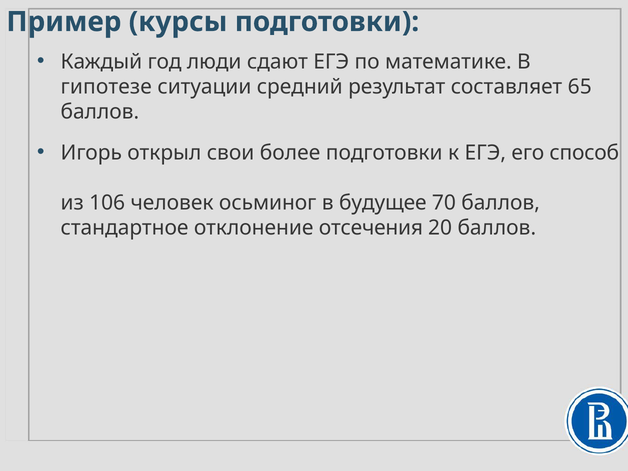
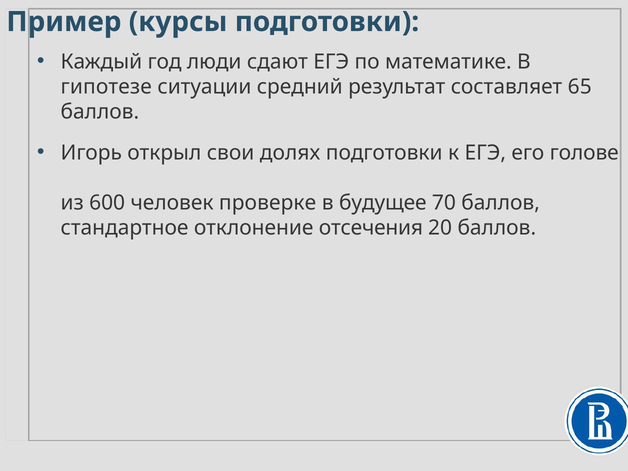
более: более -> долях
способ: способ -> голове
106: 106 -> 600
осьминог: осьминог -> проверке
